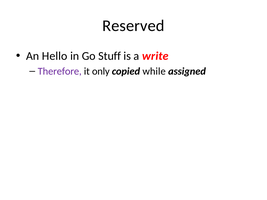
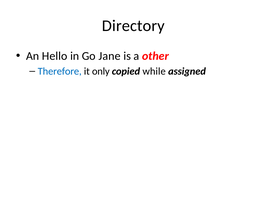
Reserved: Reserved -> Directory
Stuff: Stuff -> Jane
write: write -> other
Therefore colour: purple -> blue
